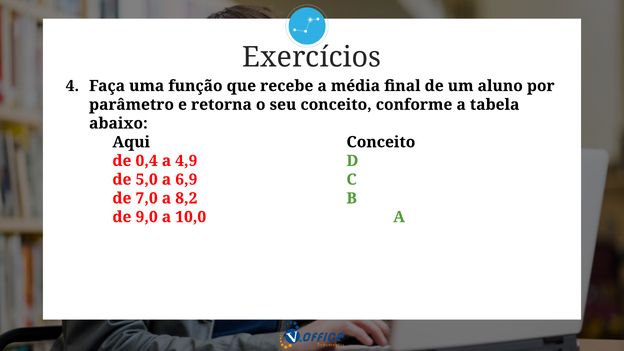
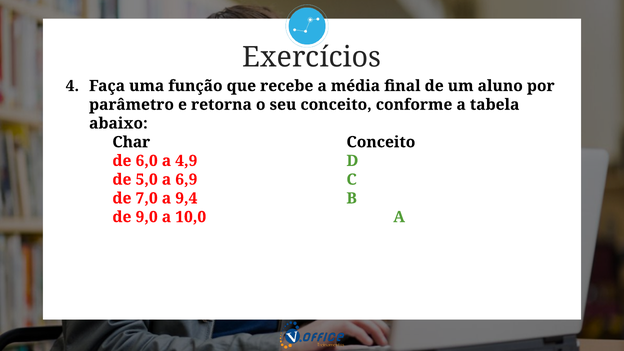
Aqui: Aqui -> Char
0,4: 0,4 -> 6,0
8,2: 8,2 -> 9,4
